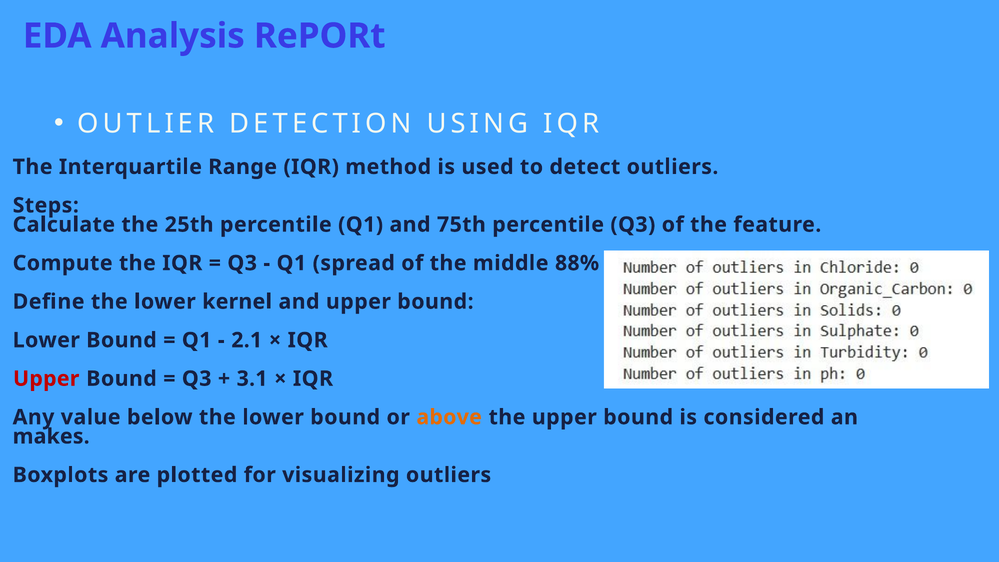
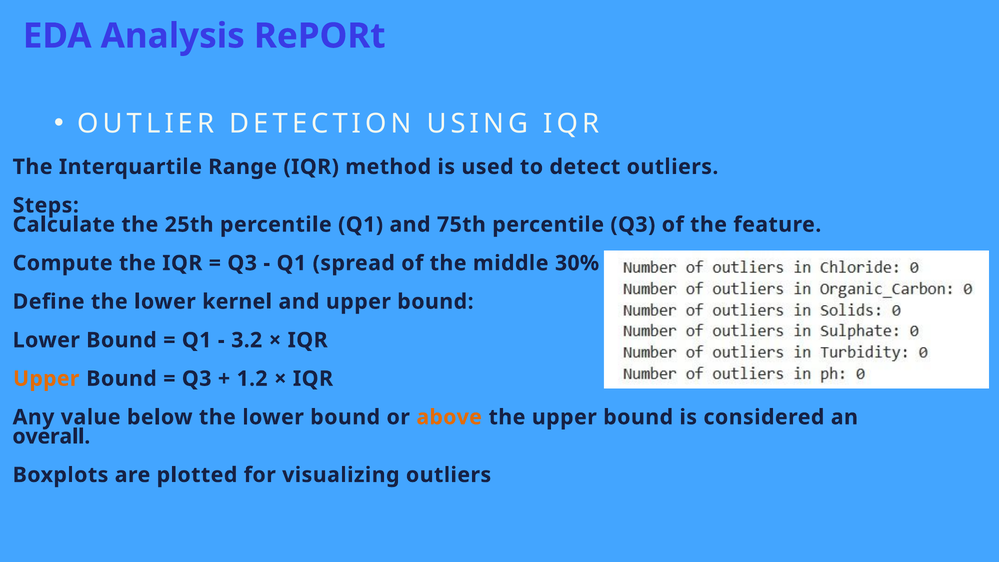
88%: 88% -> 30%
2.1: 2.1 -> 3.2
Upper at (46, 379) colour: red -> orange
3.1: 3.1 -> 1.2
makes: makes -> overall
